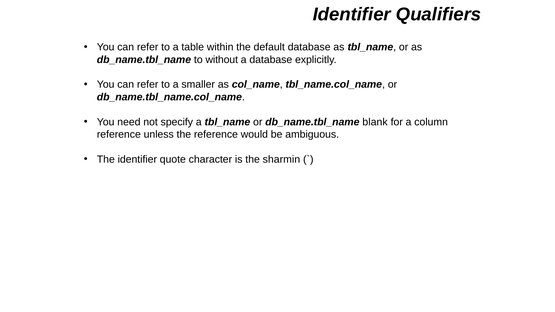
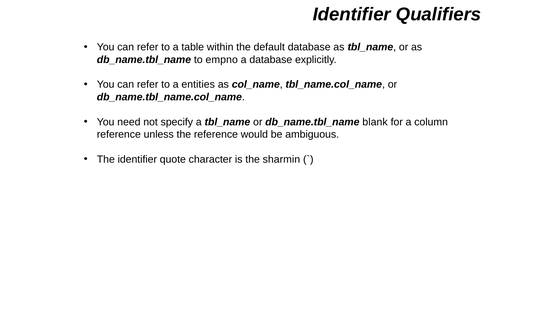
without: without -> empno
smaller: smaller -> entities
